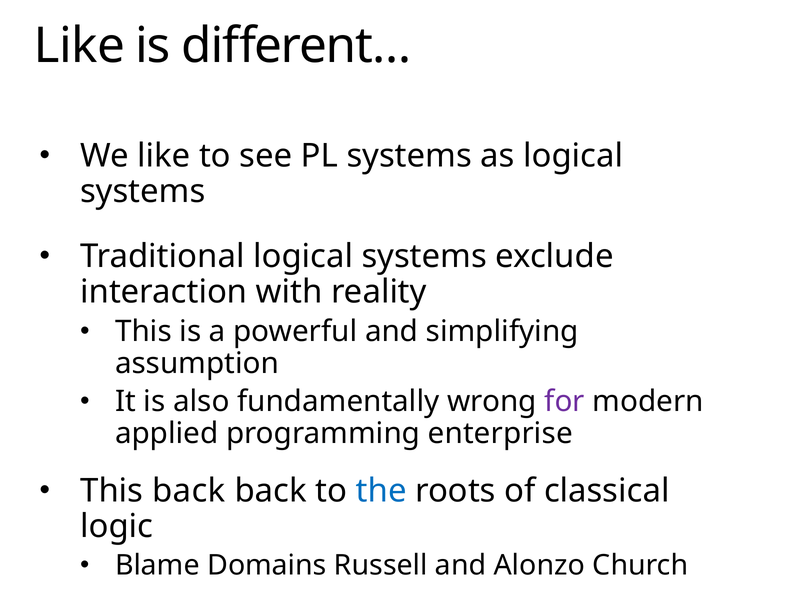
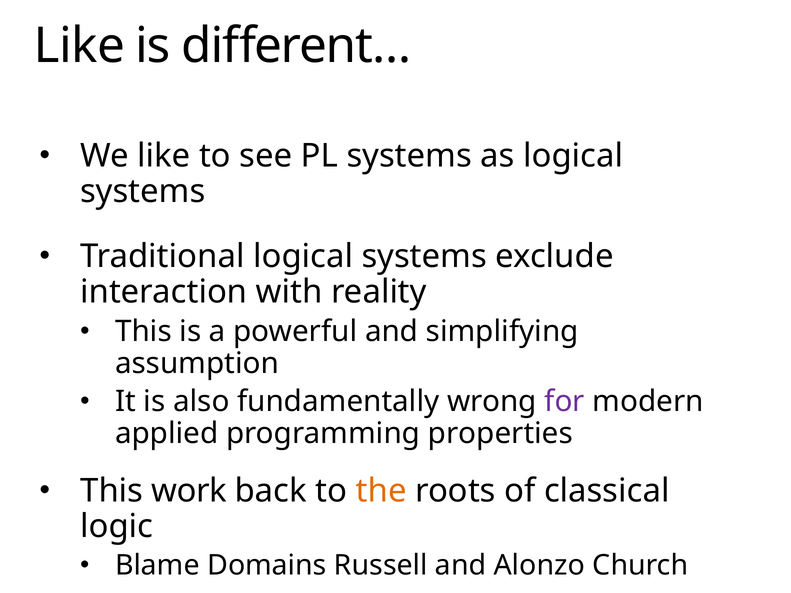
enterprise: enterprise -> properties
This back: back -> work
the colour: blue -> orange
